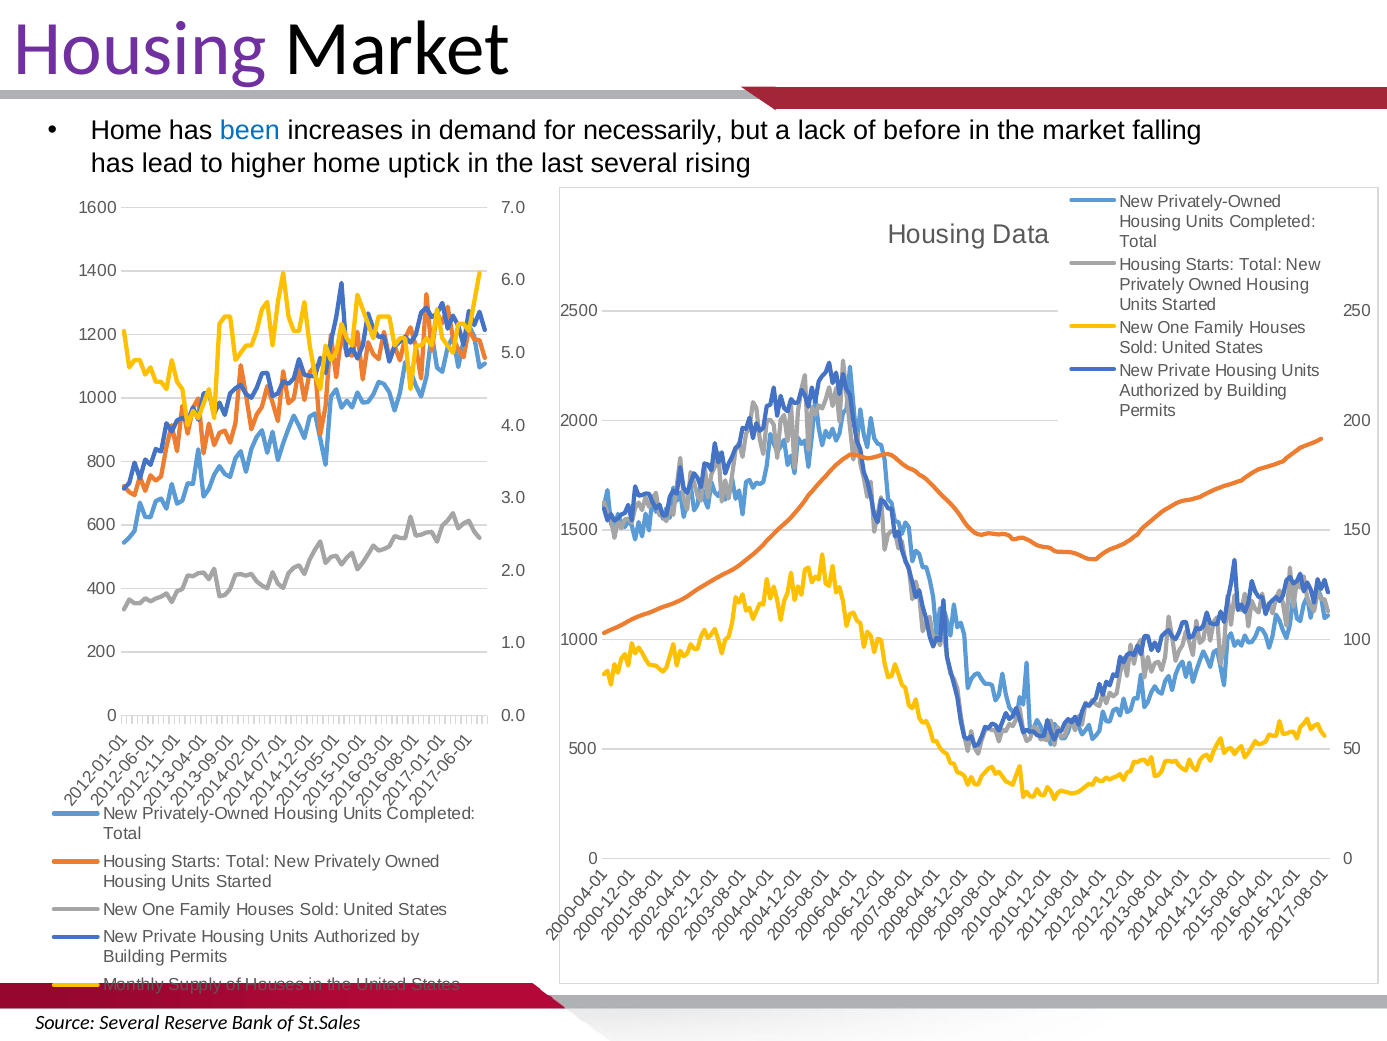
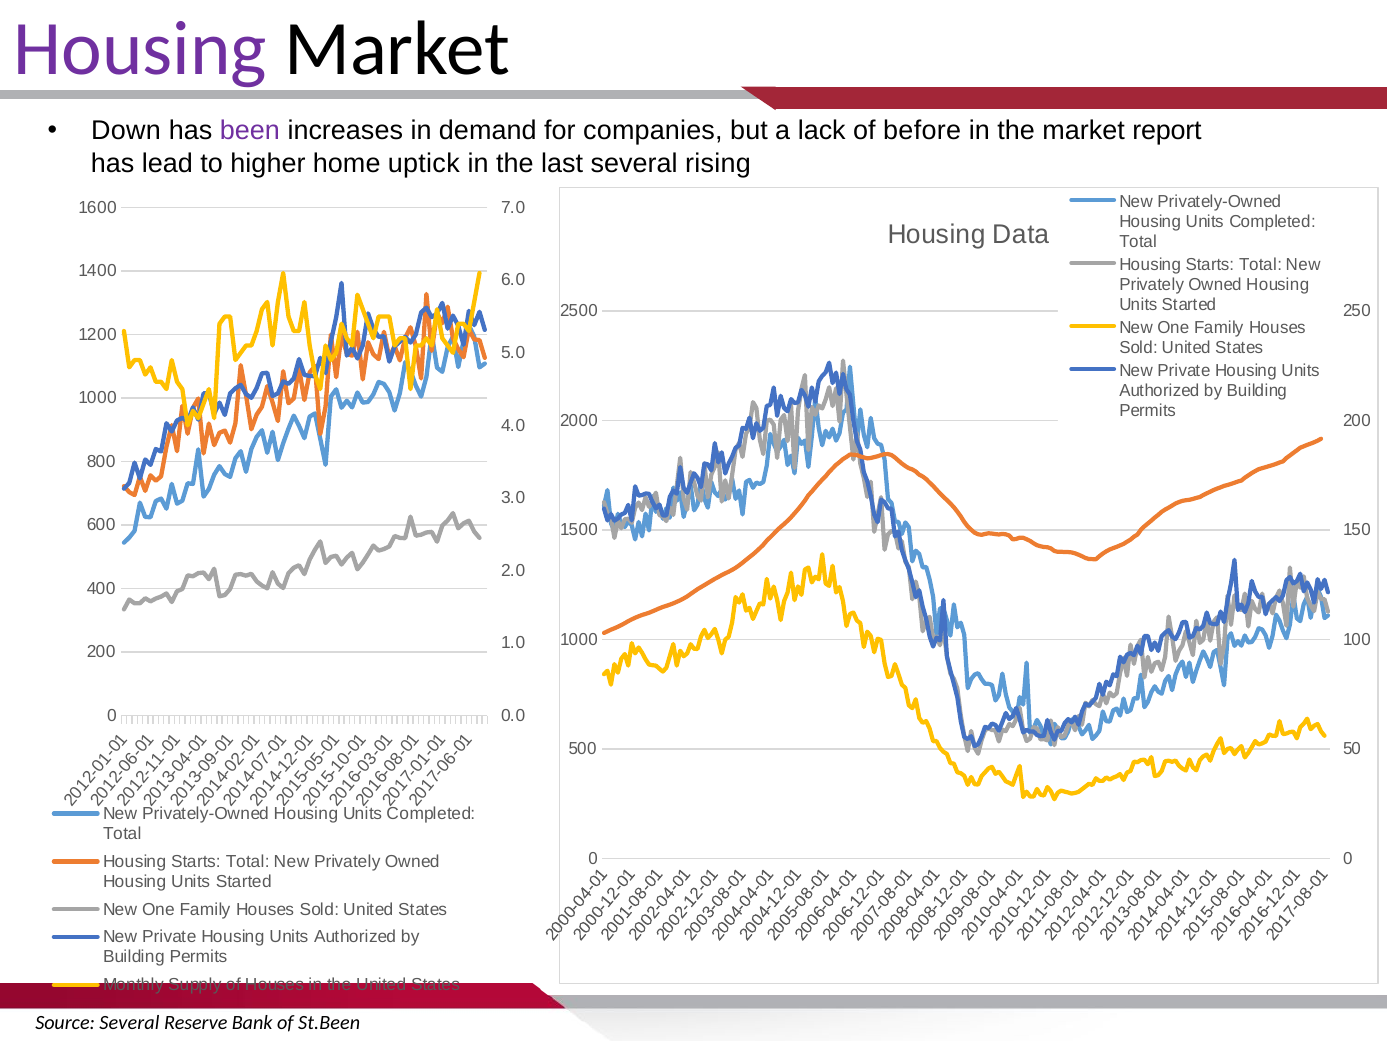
Home at (126, 131): Home -> Down
been colour: blue -> purple
necessarily: necessarily -> companies
falling: falling -> report
St.Sales: St.Sales -> St.Been
